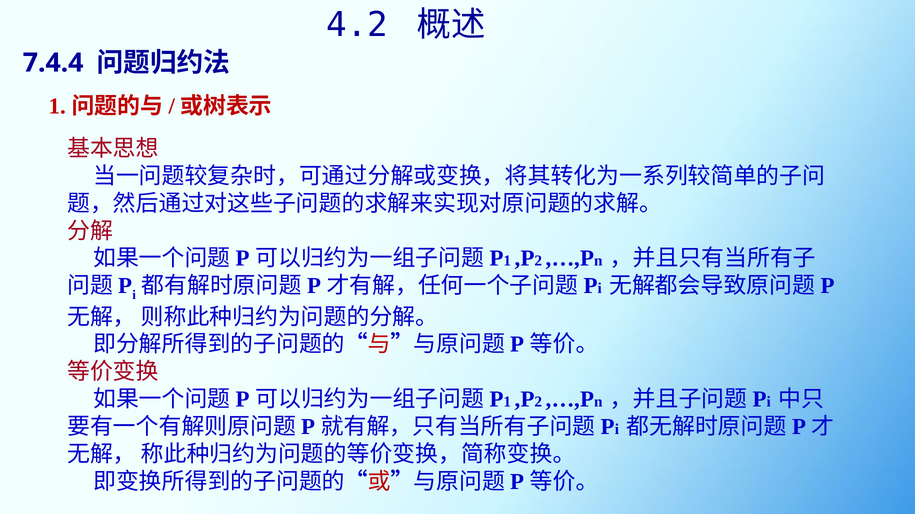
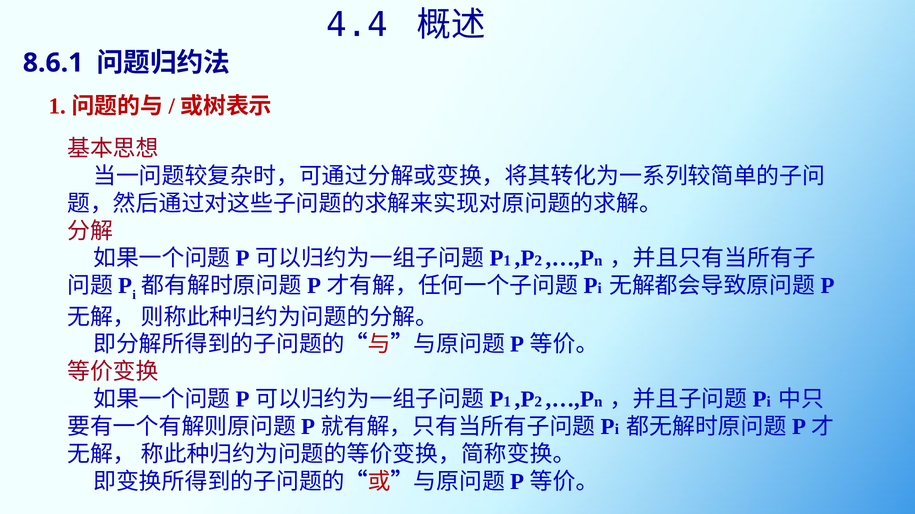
4.2: 4.2 -> 4.4
7.4.4: 7.4.4 -> 8.6.1
